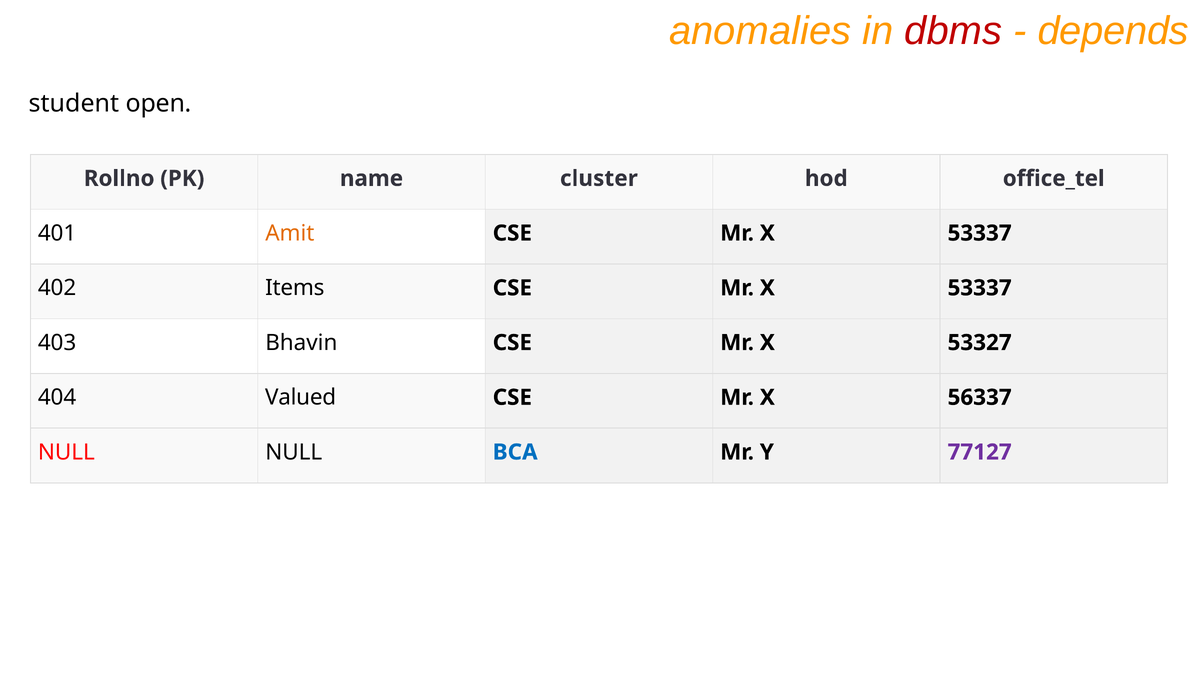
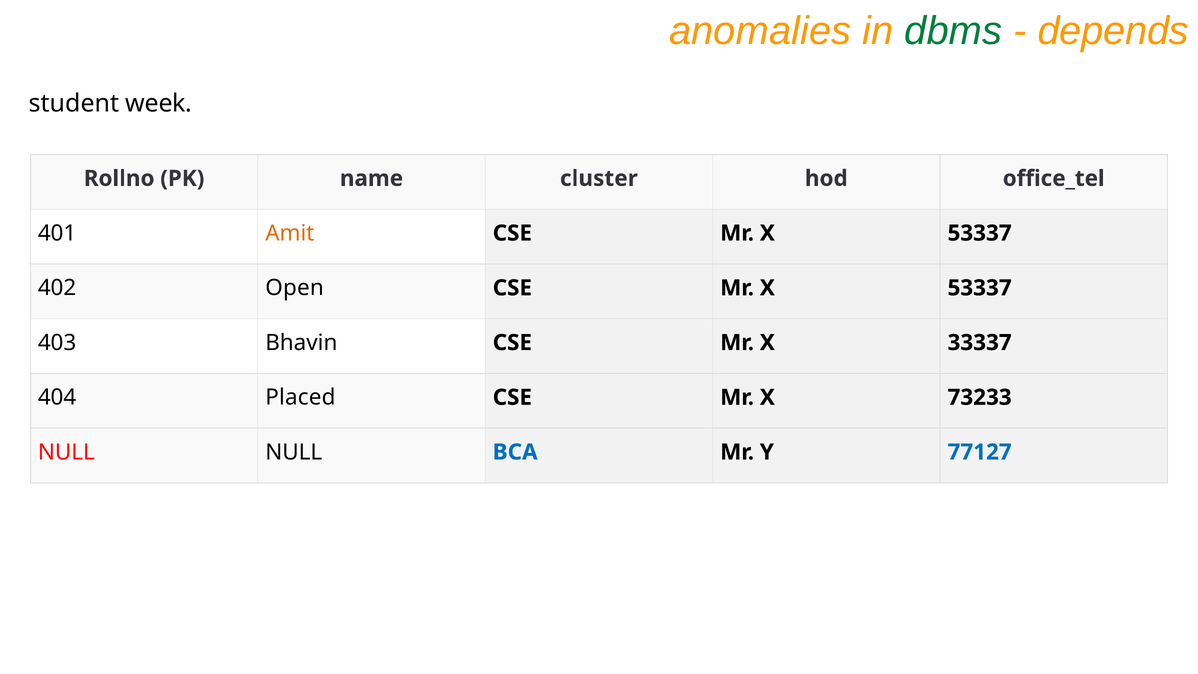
dbms colour: red -> green
open: open -> week
Items: Items -> Open
53327: 53327 -> 33337
Valued: Valued -> Placed
56337: 56337 -> 73233
77127 colour: purple -> blue
